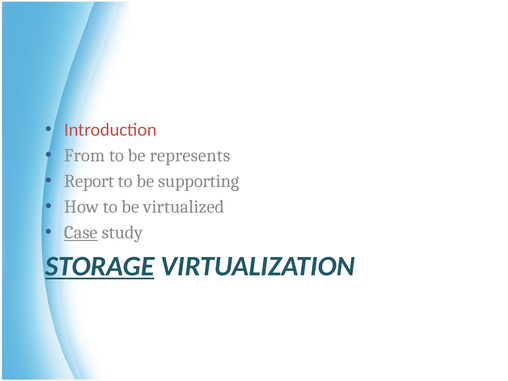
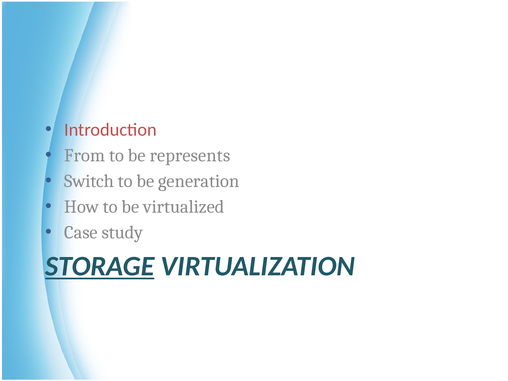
Report: Report -> Switch
supporting: supporting -> generation
Case underline: present -> none
